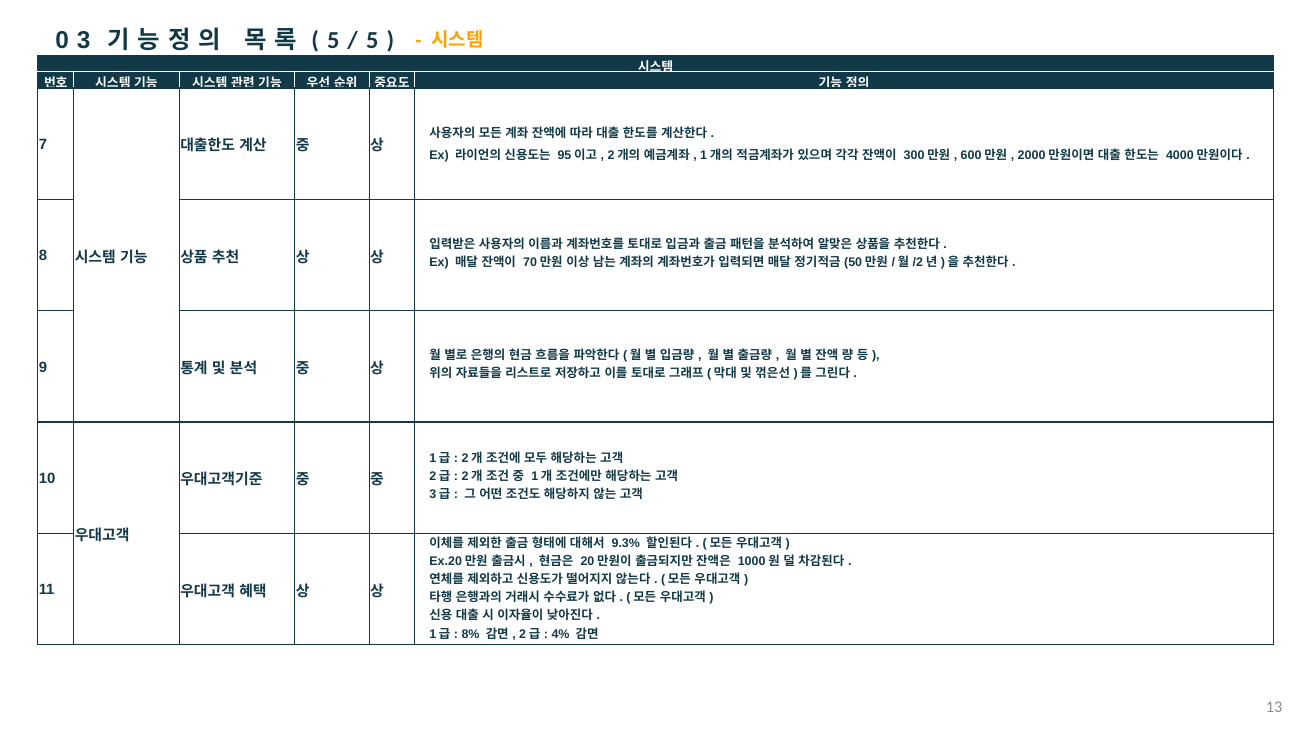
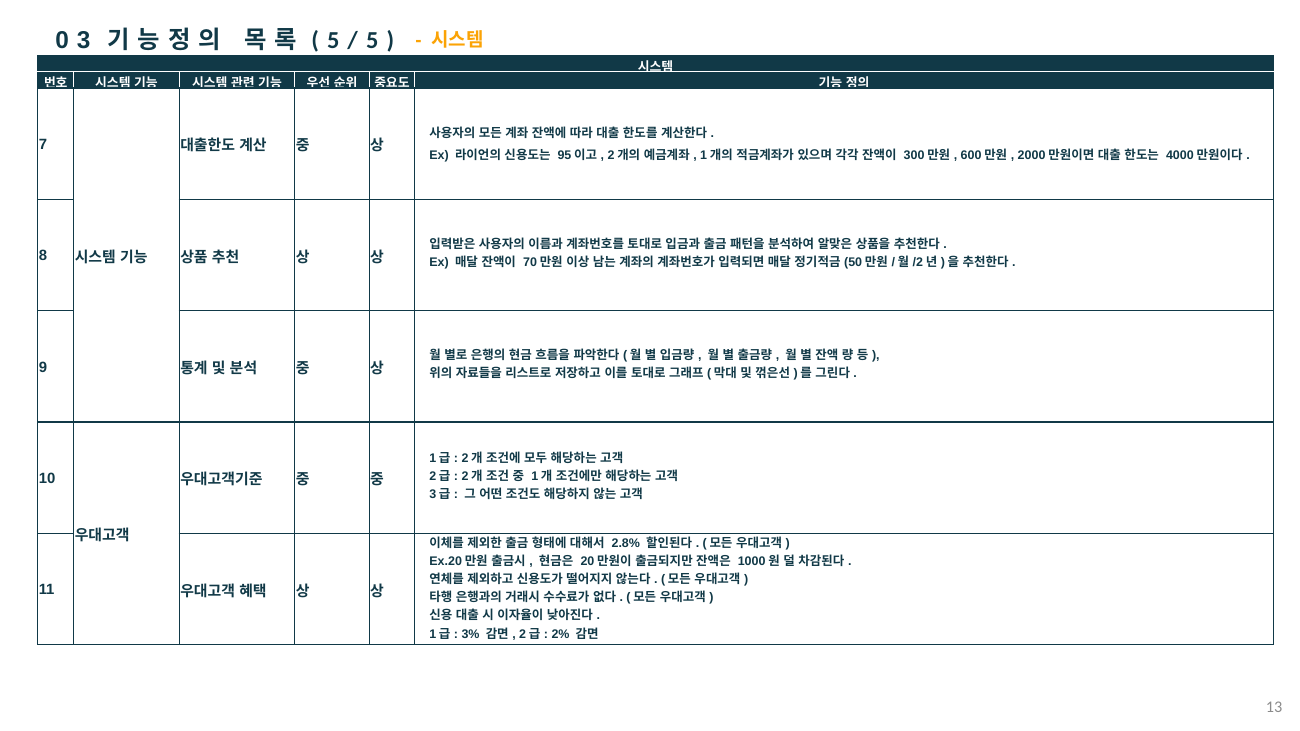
9.3%: 9.3% -> 2.8%
8%: 8% -> 3%
4%: 4% -> 2%
